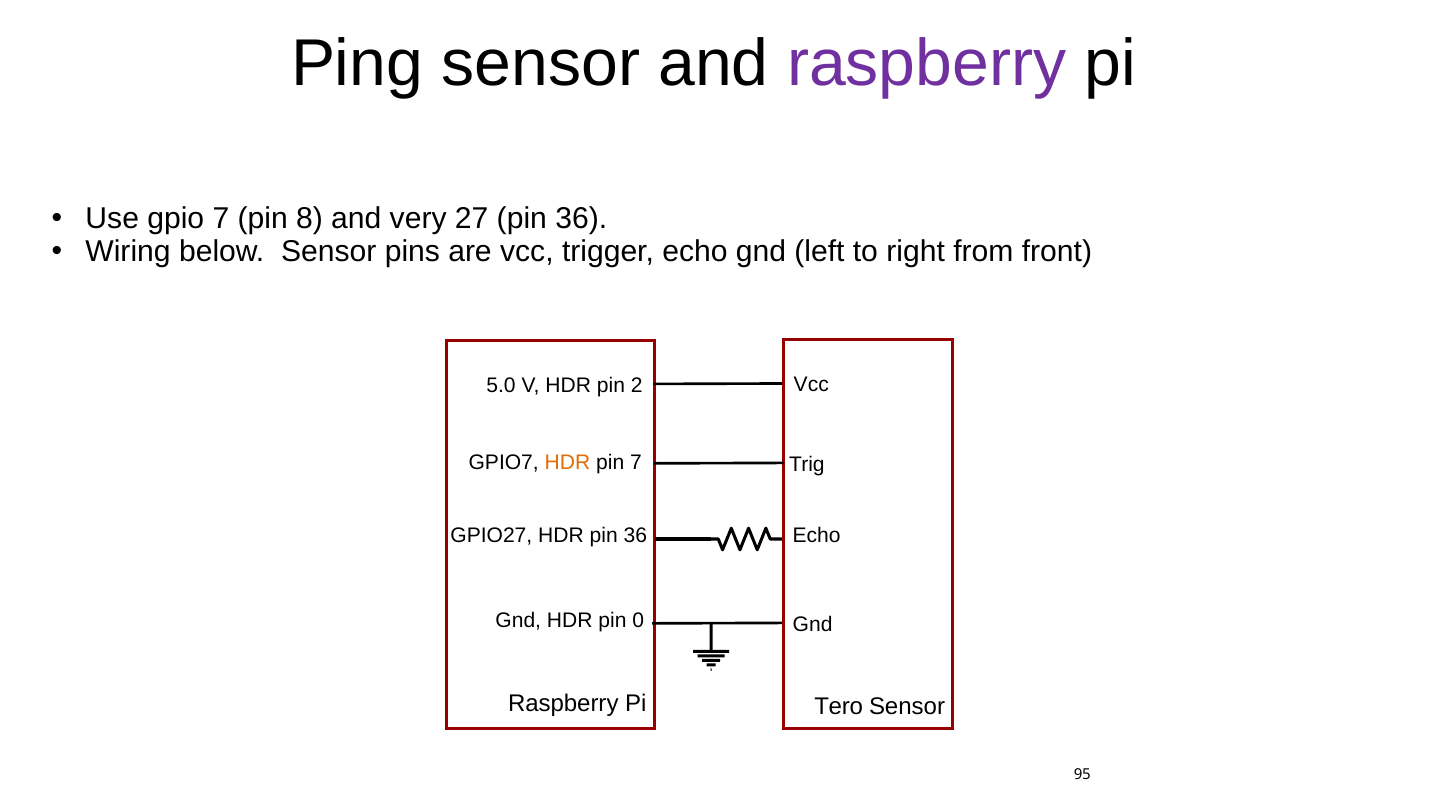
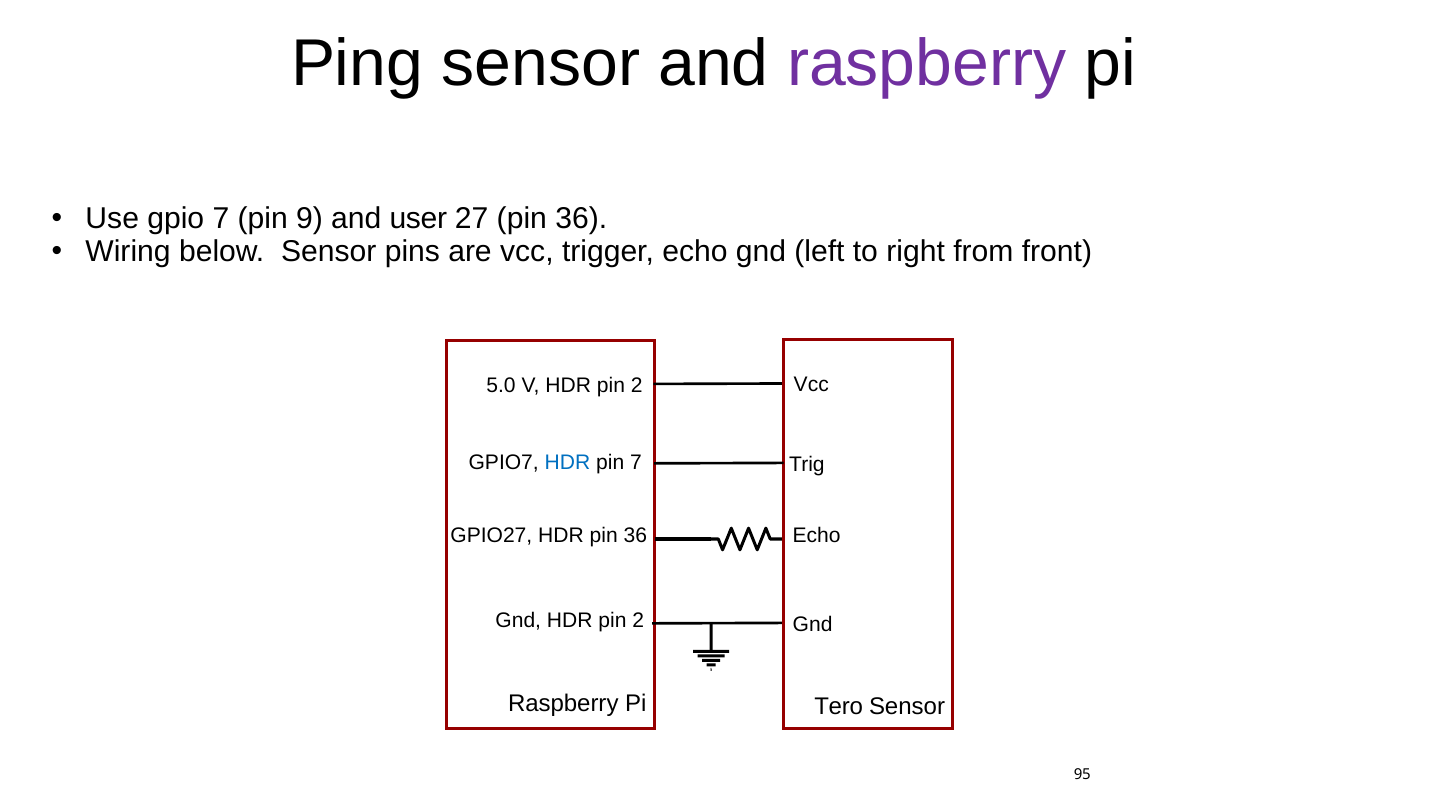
8: 8 -> 9
very: very -> user
HDR at (567, 463) colour: orange -> blue
0 at (638, 620): 0 -> 2
